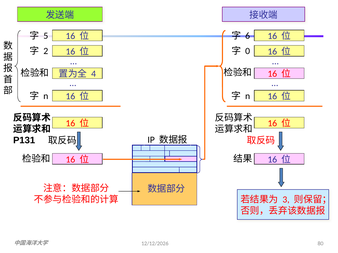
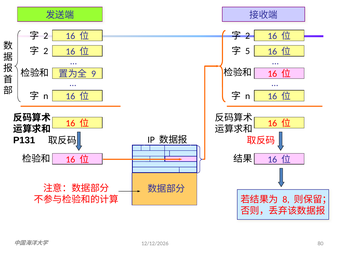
5 at (46, 36): 5 -> 2
6 at (248, 36): 6 -> 2
0: 0 -> 5
4: 4 -> 9
3: 3 -> 8
